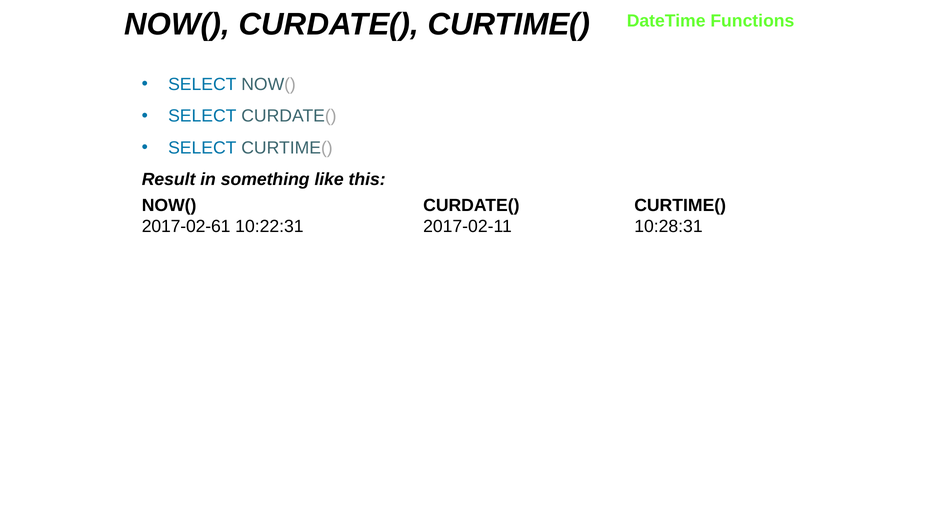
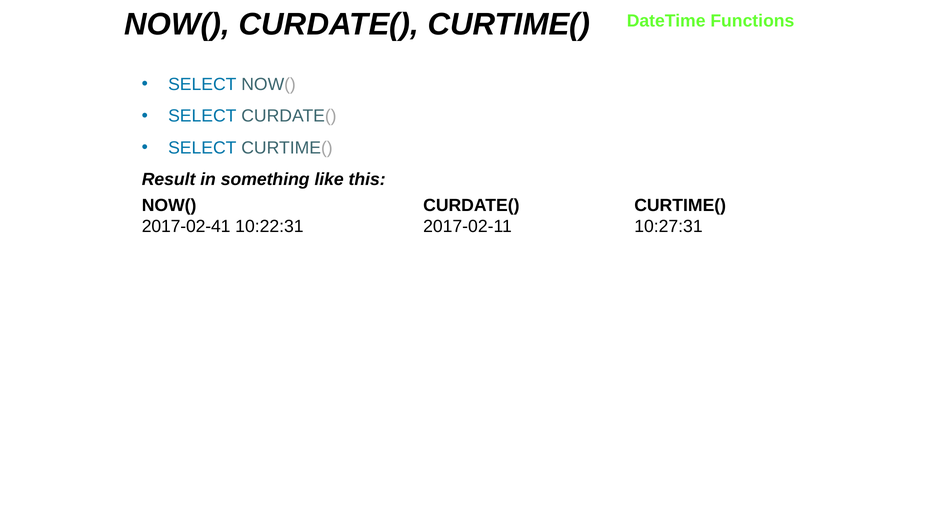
2017-02-61: 2017-02-61 -> 2017-02-41
10:28:31: 10:28:31 -> 10:27:31
